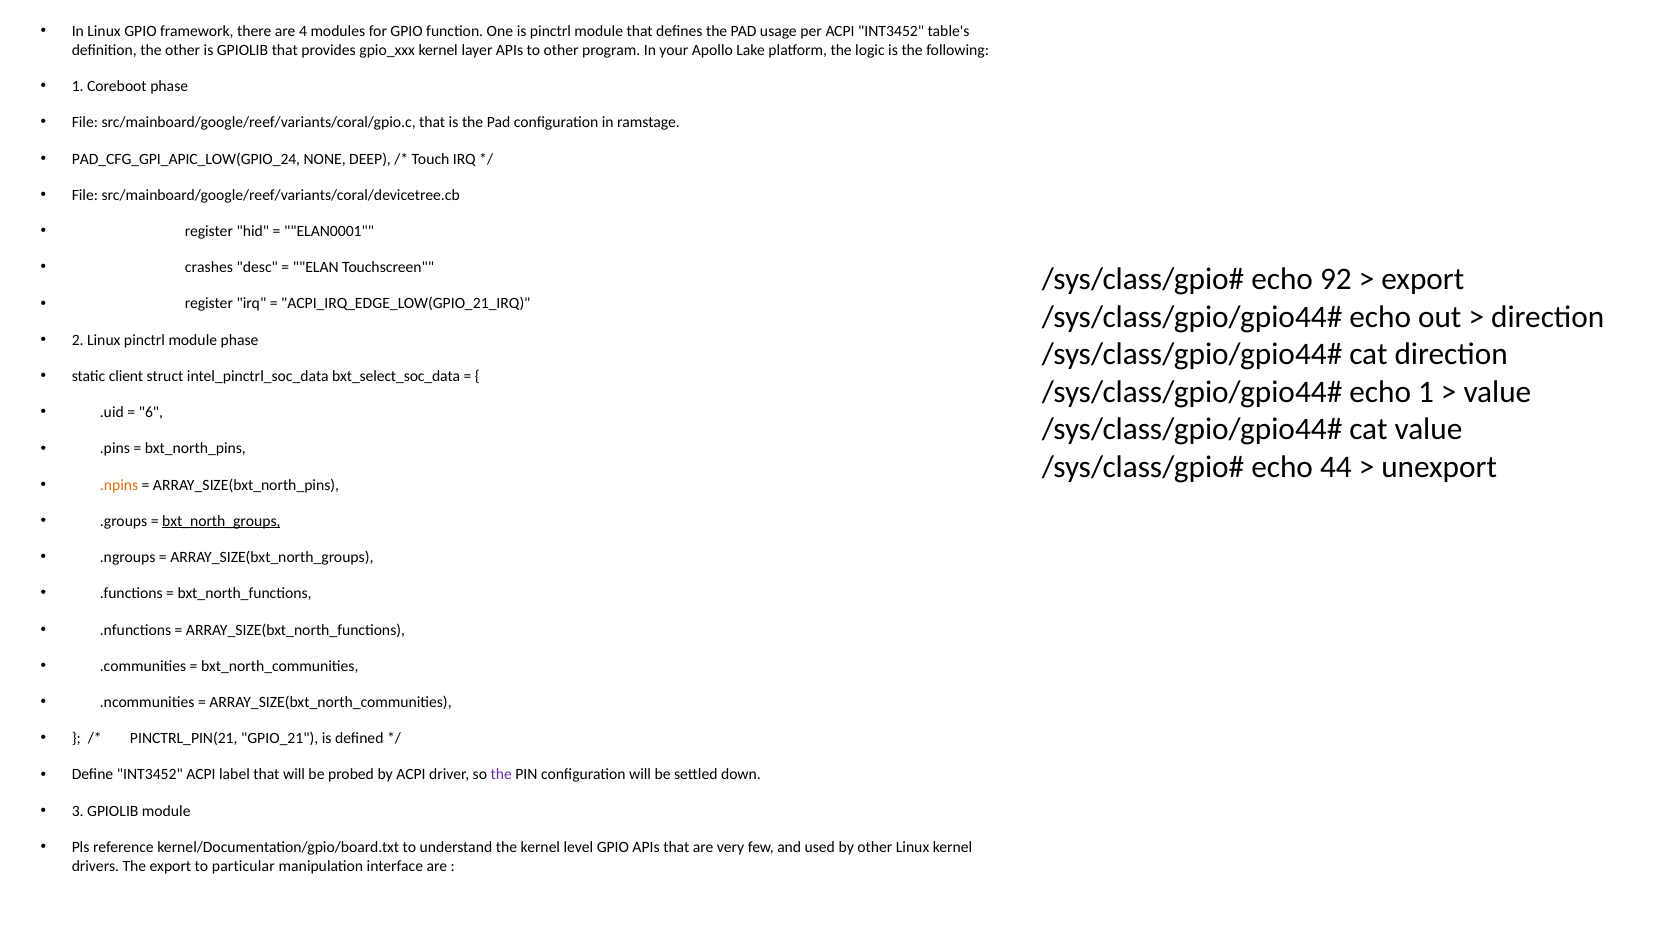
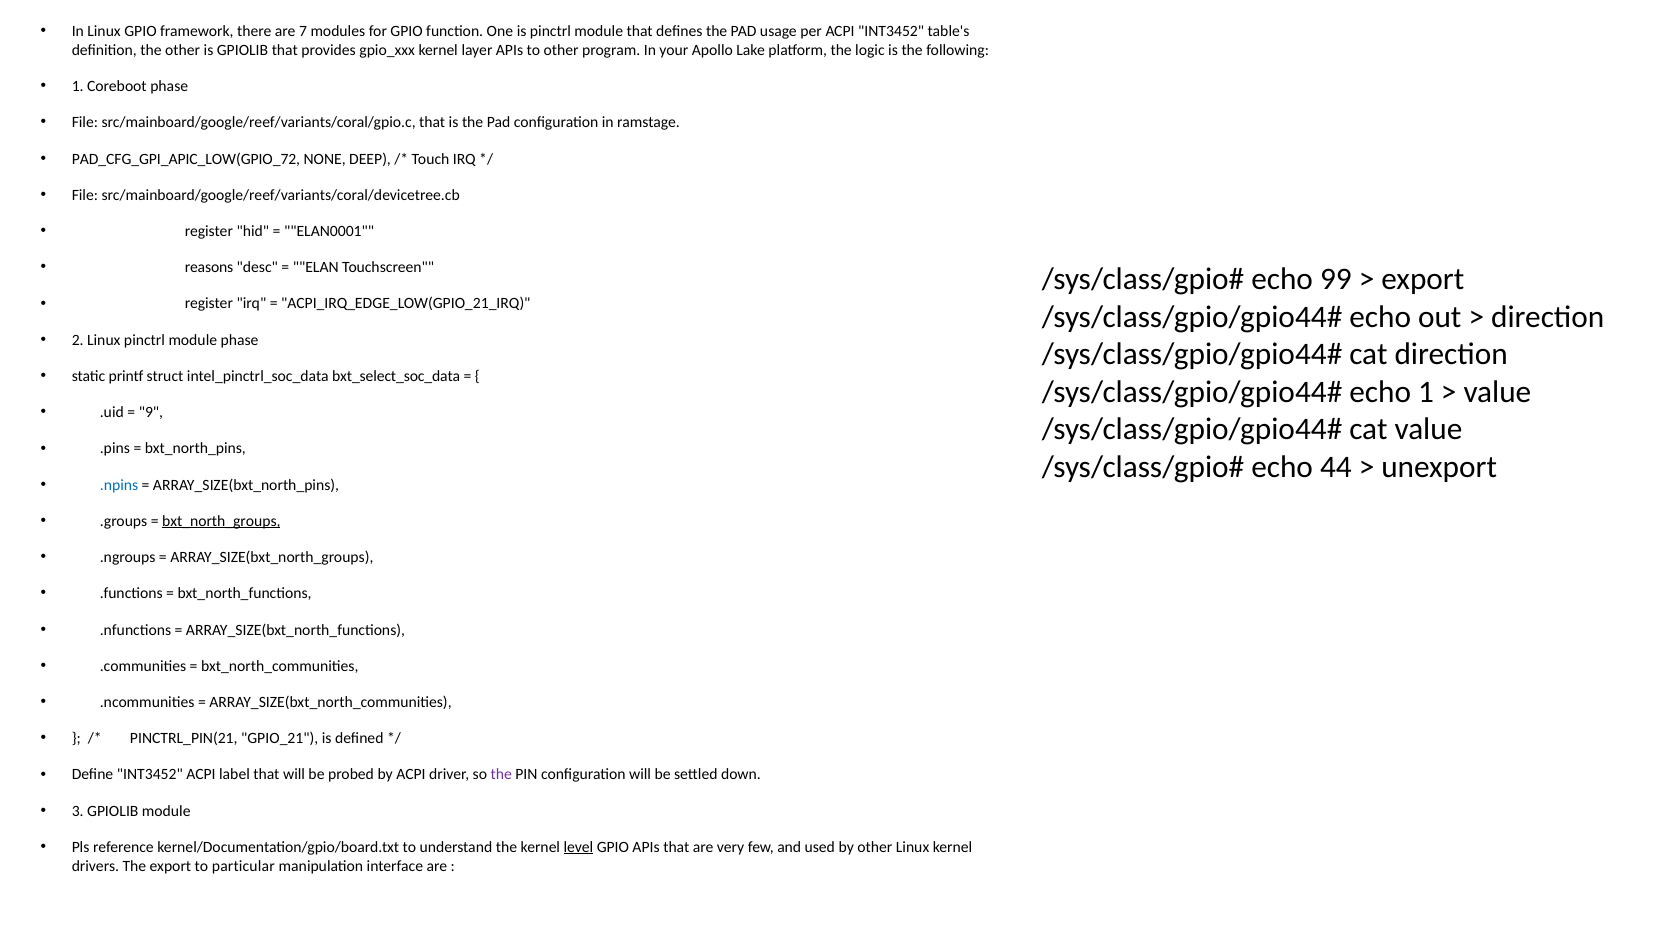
4: 4 -> 7
PAD_CFG_GPI_APIC_LOW(GPIO_24: PAD_CFG_GPI_APIC_LOW(GPIO_24 -> PAD_CFG_GPI_APIC_LOW(GPIO_72
crashes: crashes -> reasons
92: 92 -> 99
client: client -> printf
6: 6 -> 9
.npins colour: orange -> blue
level underline: none -> present
